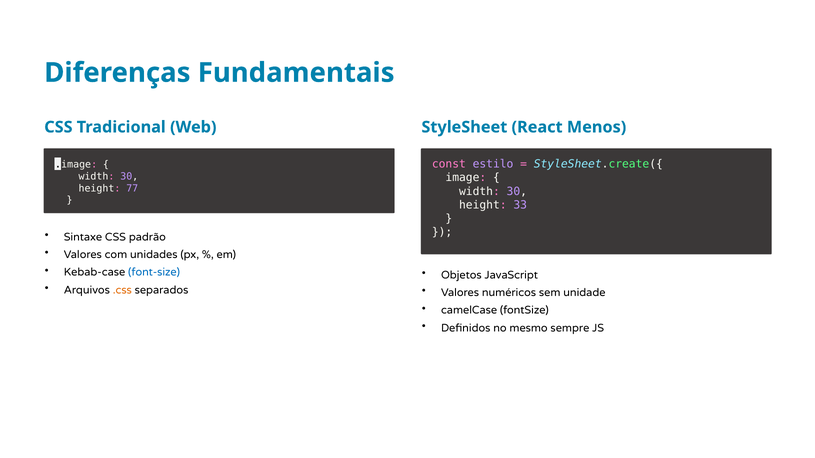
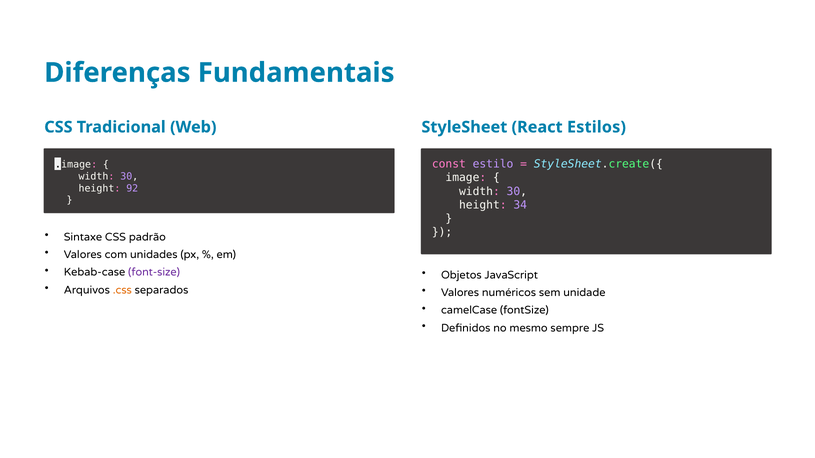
Menos: Menos -> Estilos
77: 77 -> 92
33: 33 -> 34
font-size colour: blue -> purple
